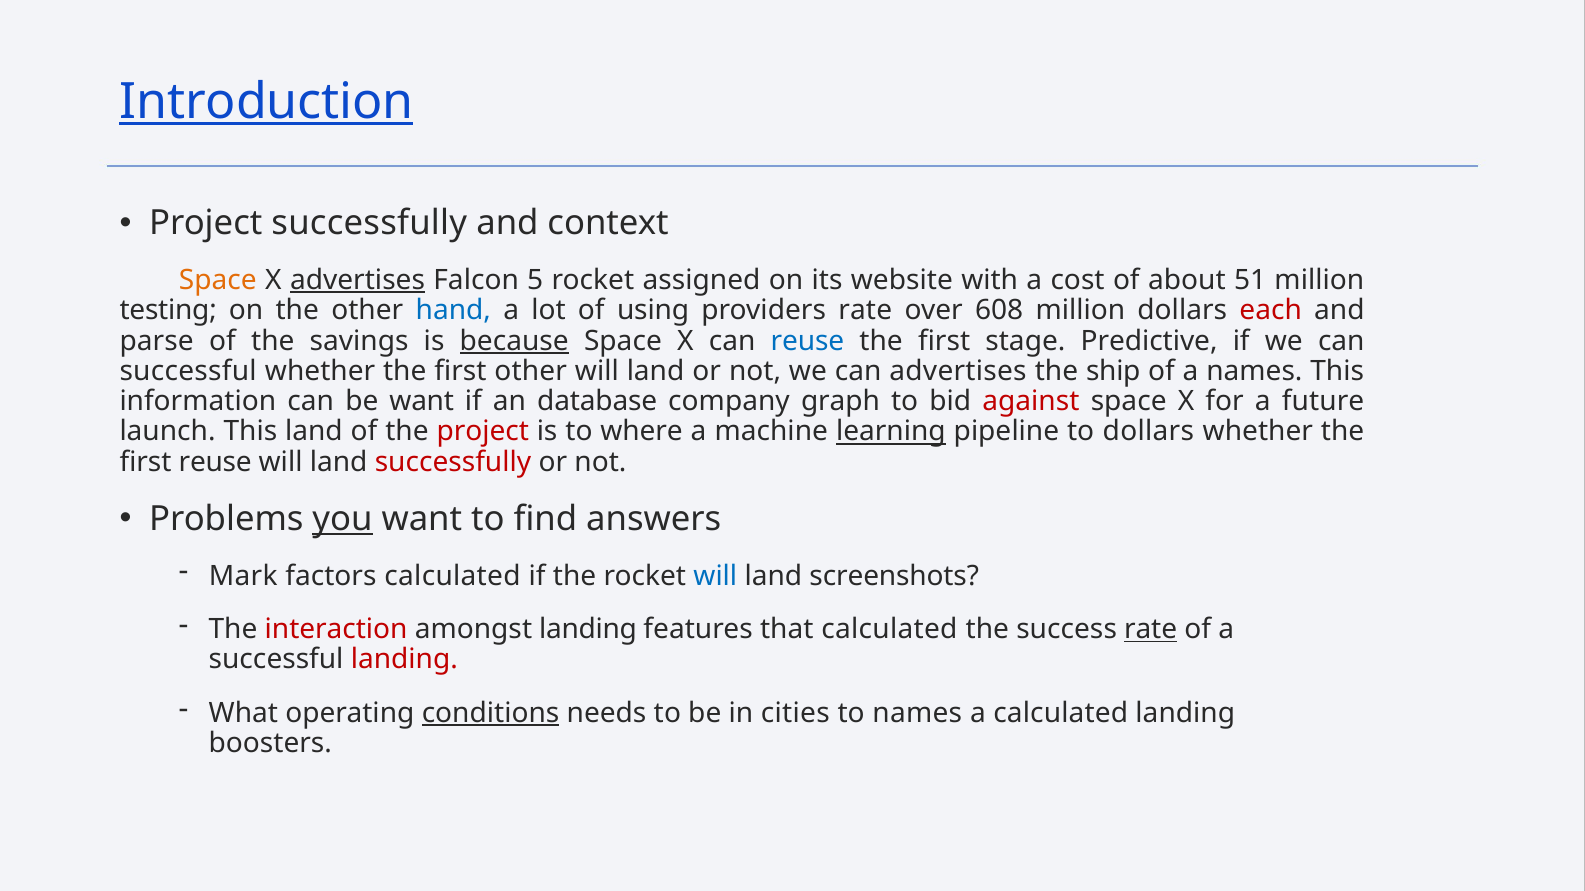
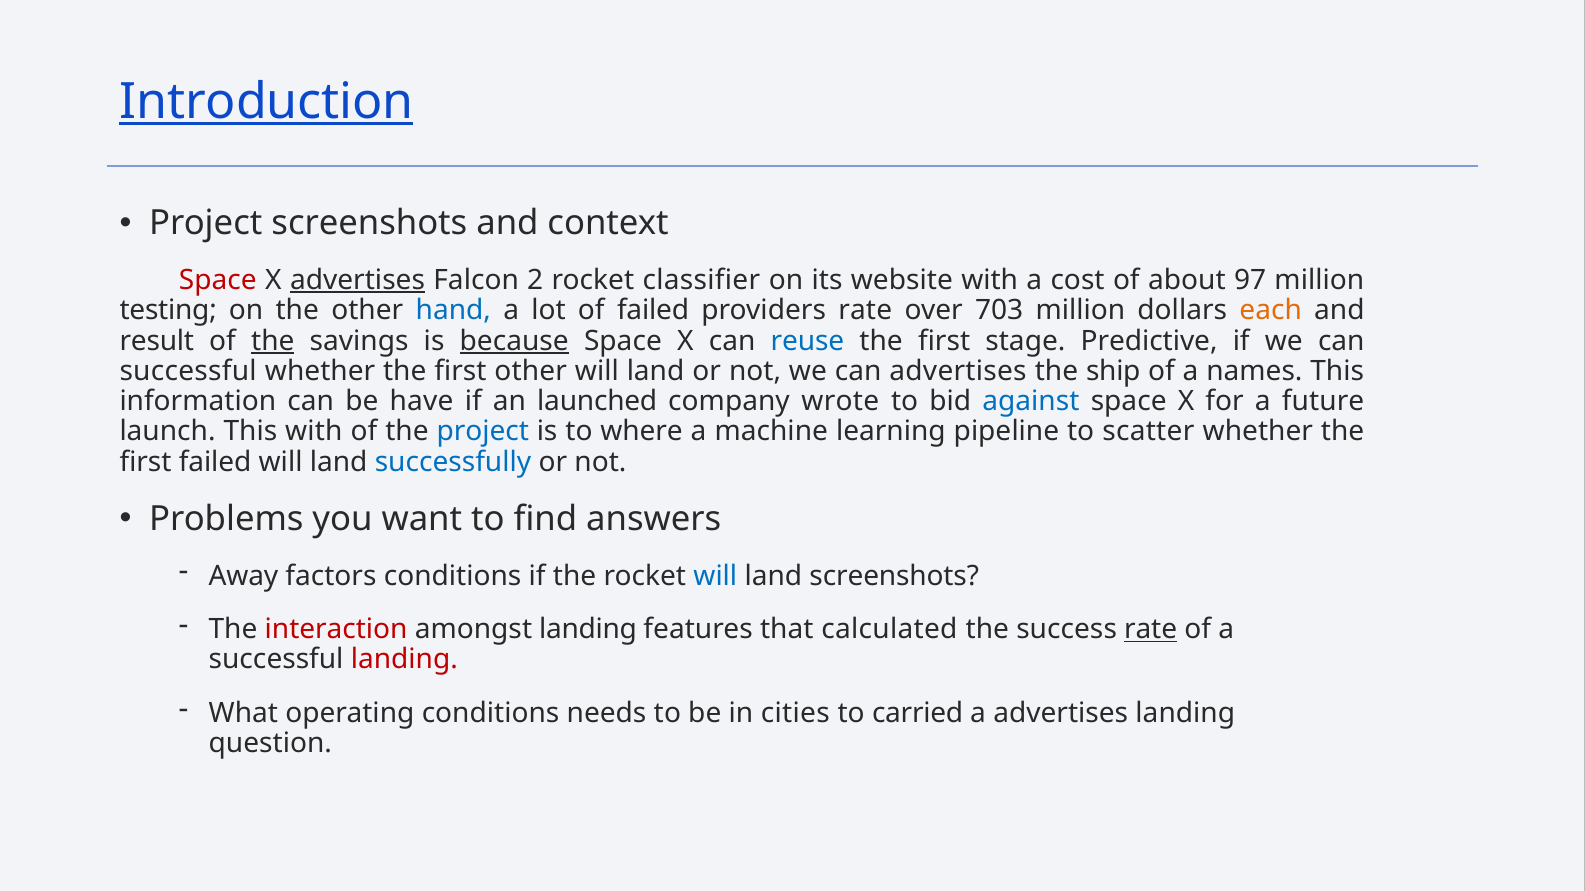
Project successfully: successfully -> screenshots
Space at (218, 280) colour: orange -> red
5: 5 -> 2
assigned: assigned -> classifier
51: 51 -> 97
of using: using -> failed
608: 608 -> 703
each colour: red -> orange
parse: parse -> result
the at (273, 341) underline: none -> present
be want: want -> have
database: database -> launched
graph: graph -> wrote
against colour: red -> blue
This land: land -> with
project at (483, 432) colour: red -> blue
learning underline: present -> none
to dollars: dollars -> scatter
first reuse: reuse -> failed
successfully at (453, 462) colour: red -> blue
you underline: present -> none
Mark: Mark -> Away
factors calculated: calculated -> conditions
conditions at (491, 714) underline: present -> none
to names: names -> carried
a calculated: calculated -> advertises
boosters: boosters -> question
